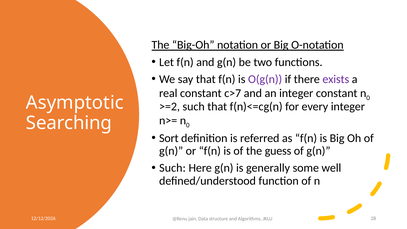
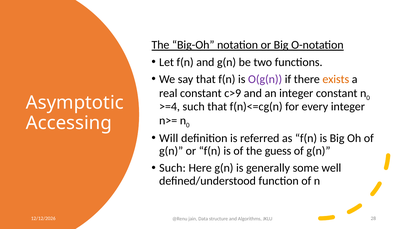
exists colour: purple -> orange
c>7: c>7 -> c>9
>=2: >=2 -> >=4
Searching: Searching -> Accessing
Sort: Sort -> Will
